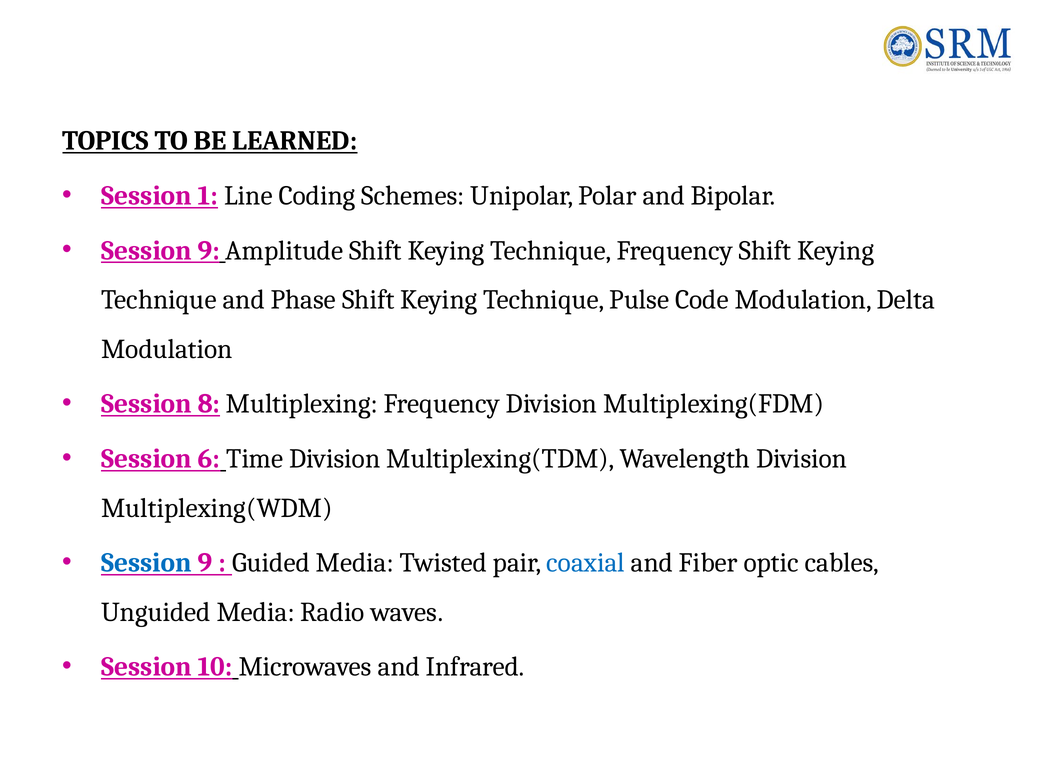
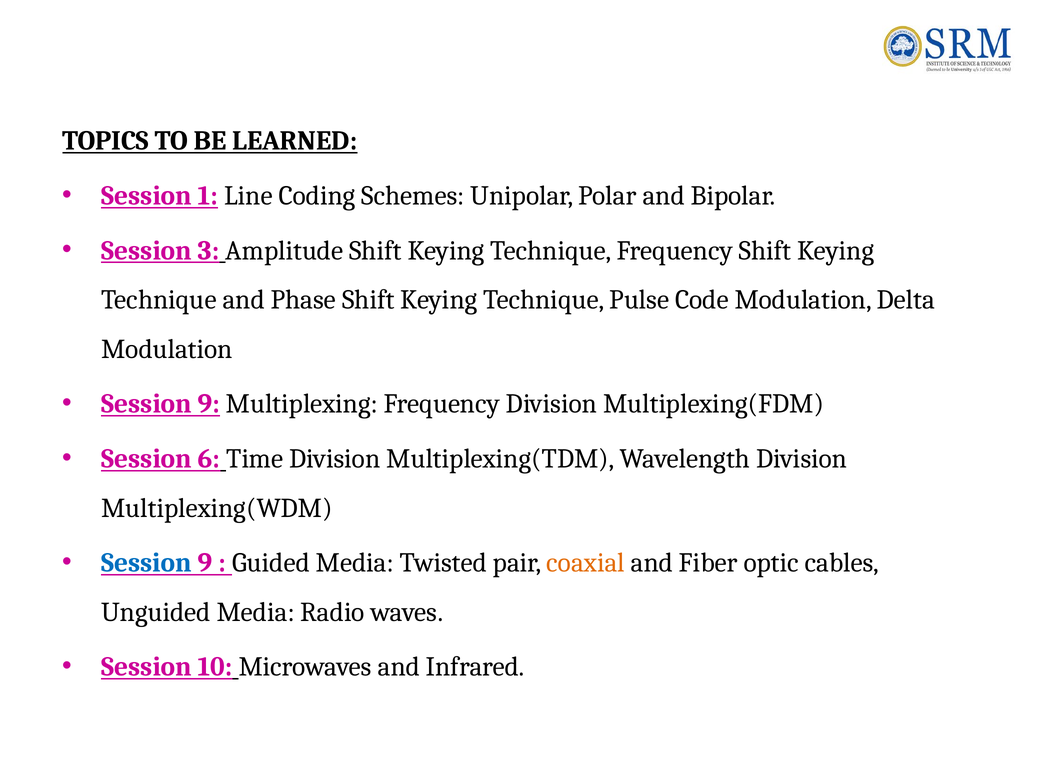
9 at (209, 250): 9 -> 3
8 at (209, 404): 8 -> 9
coaxial colour: blue -> orange
